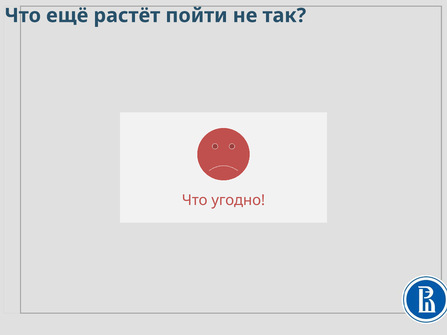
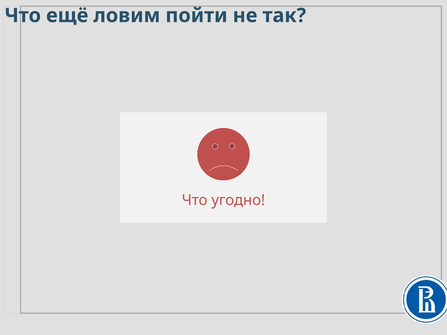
растёт: растёт -> ловим
